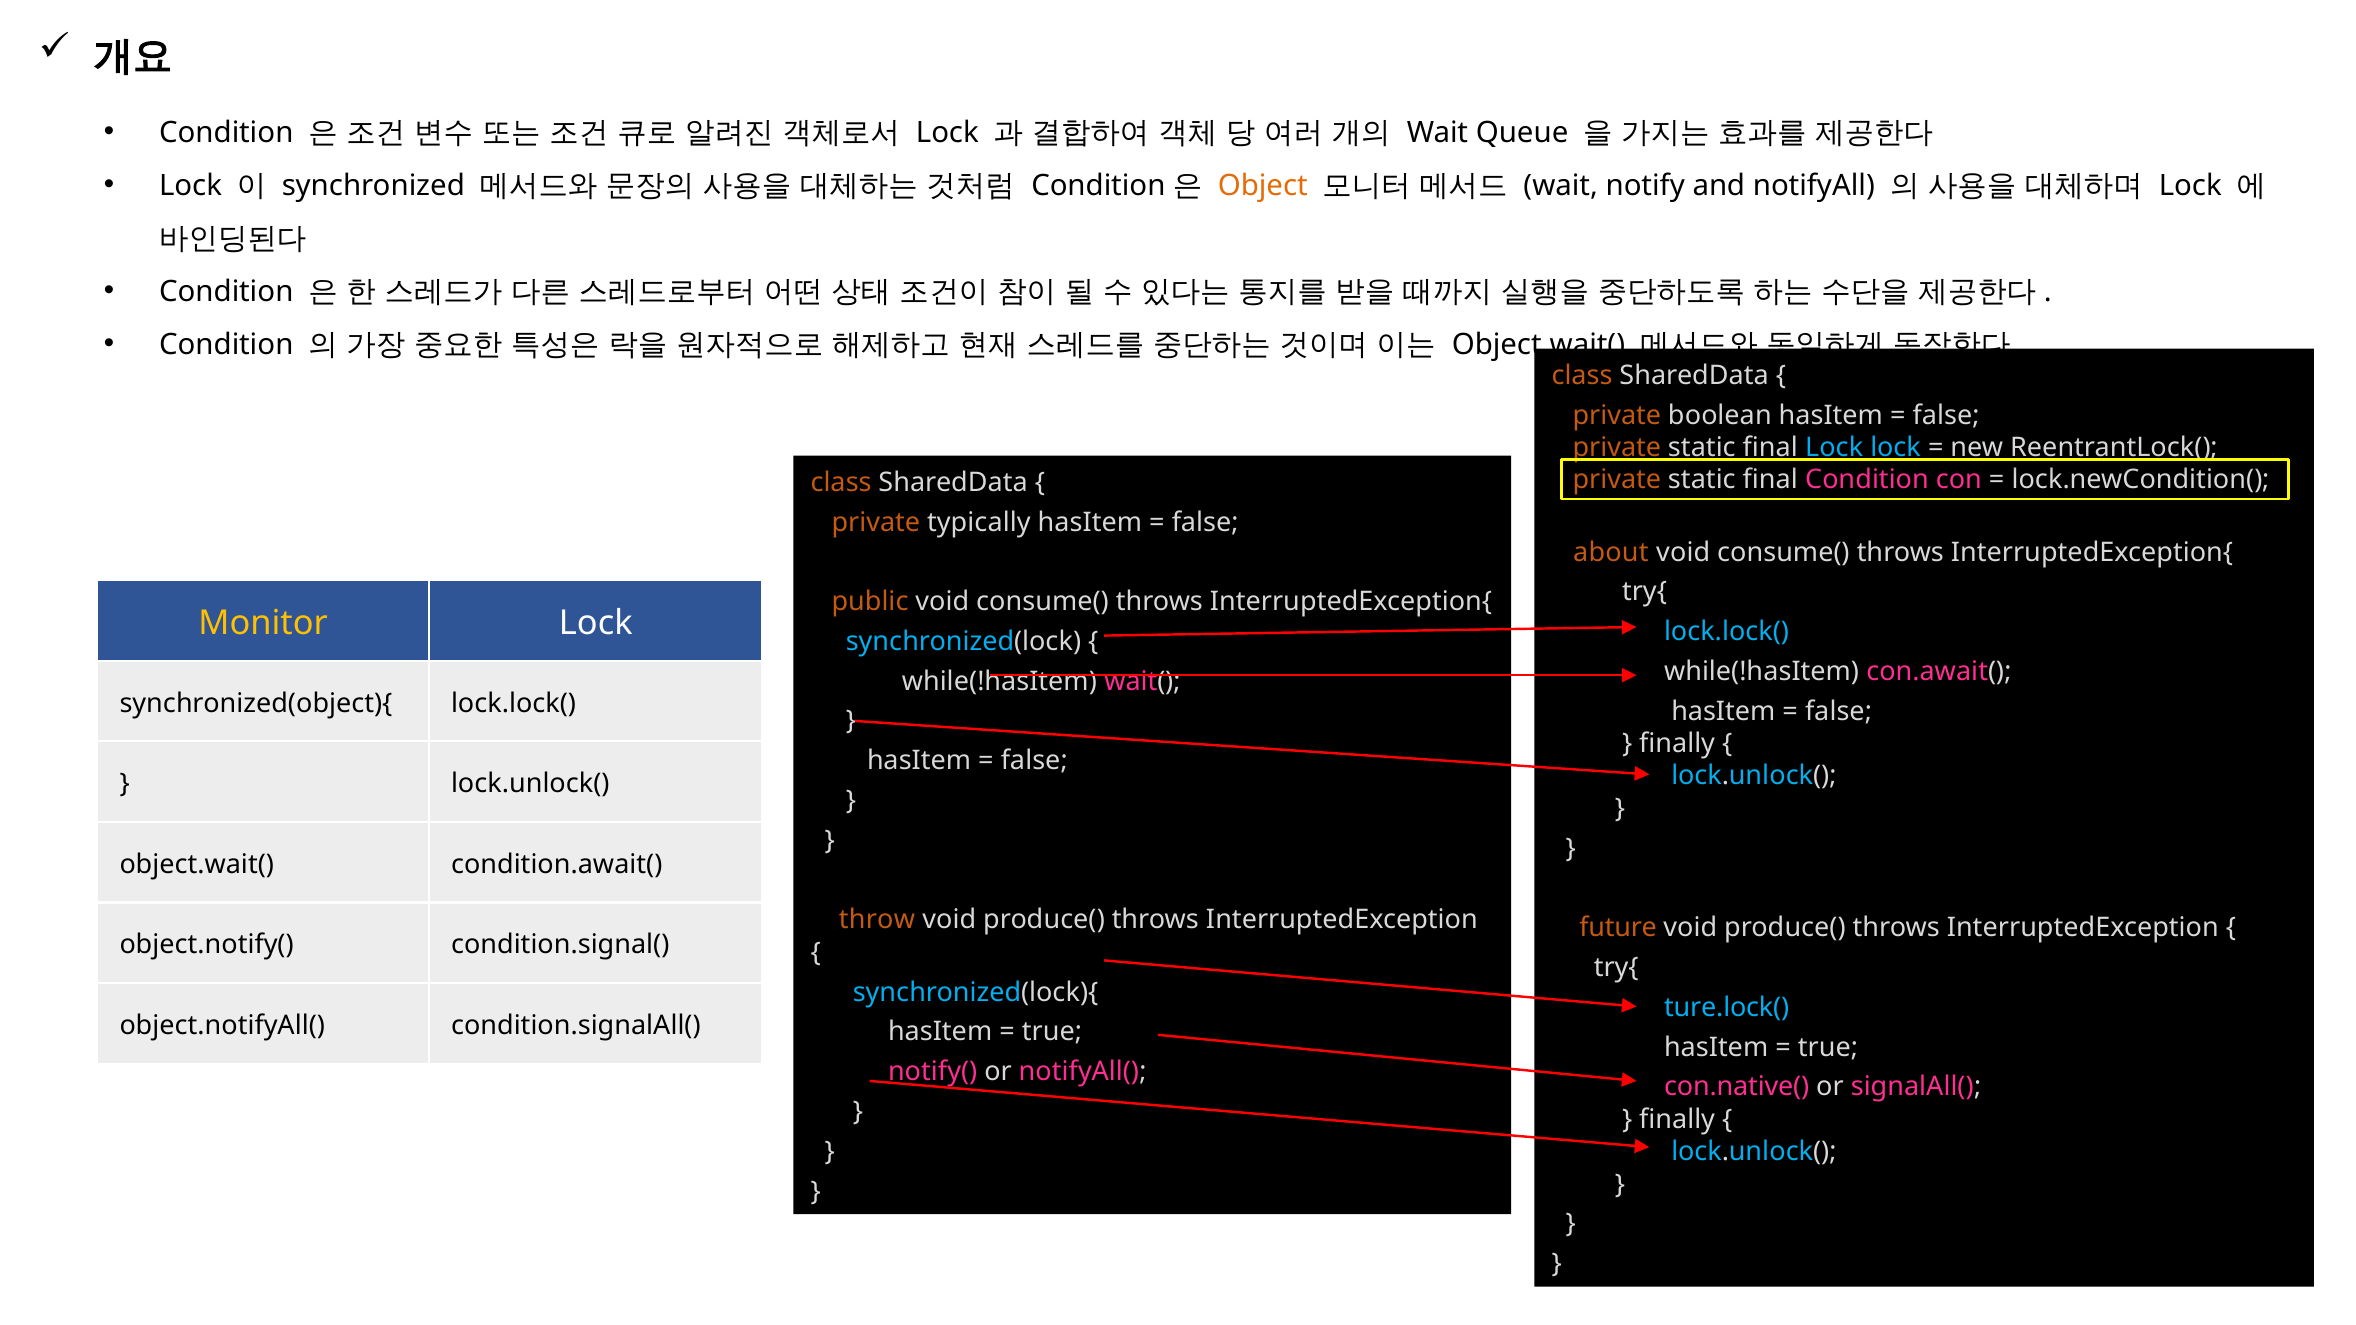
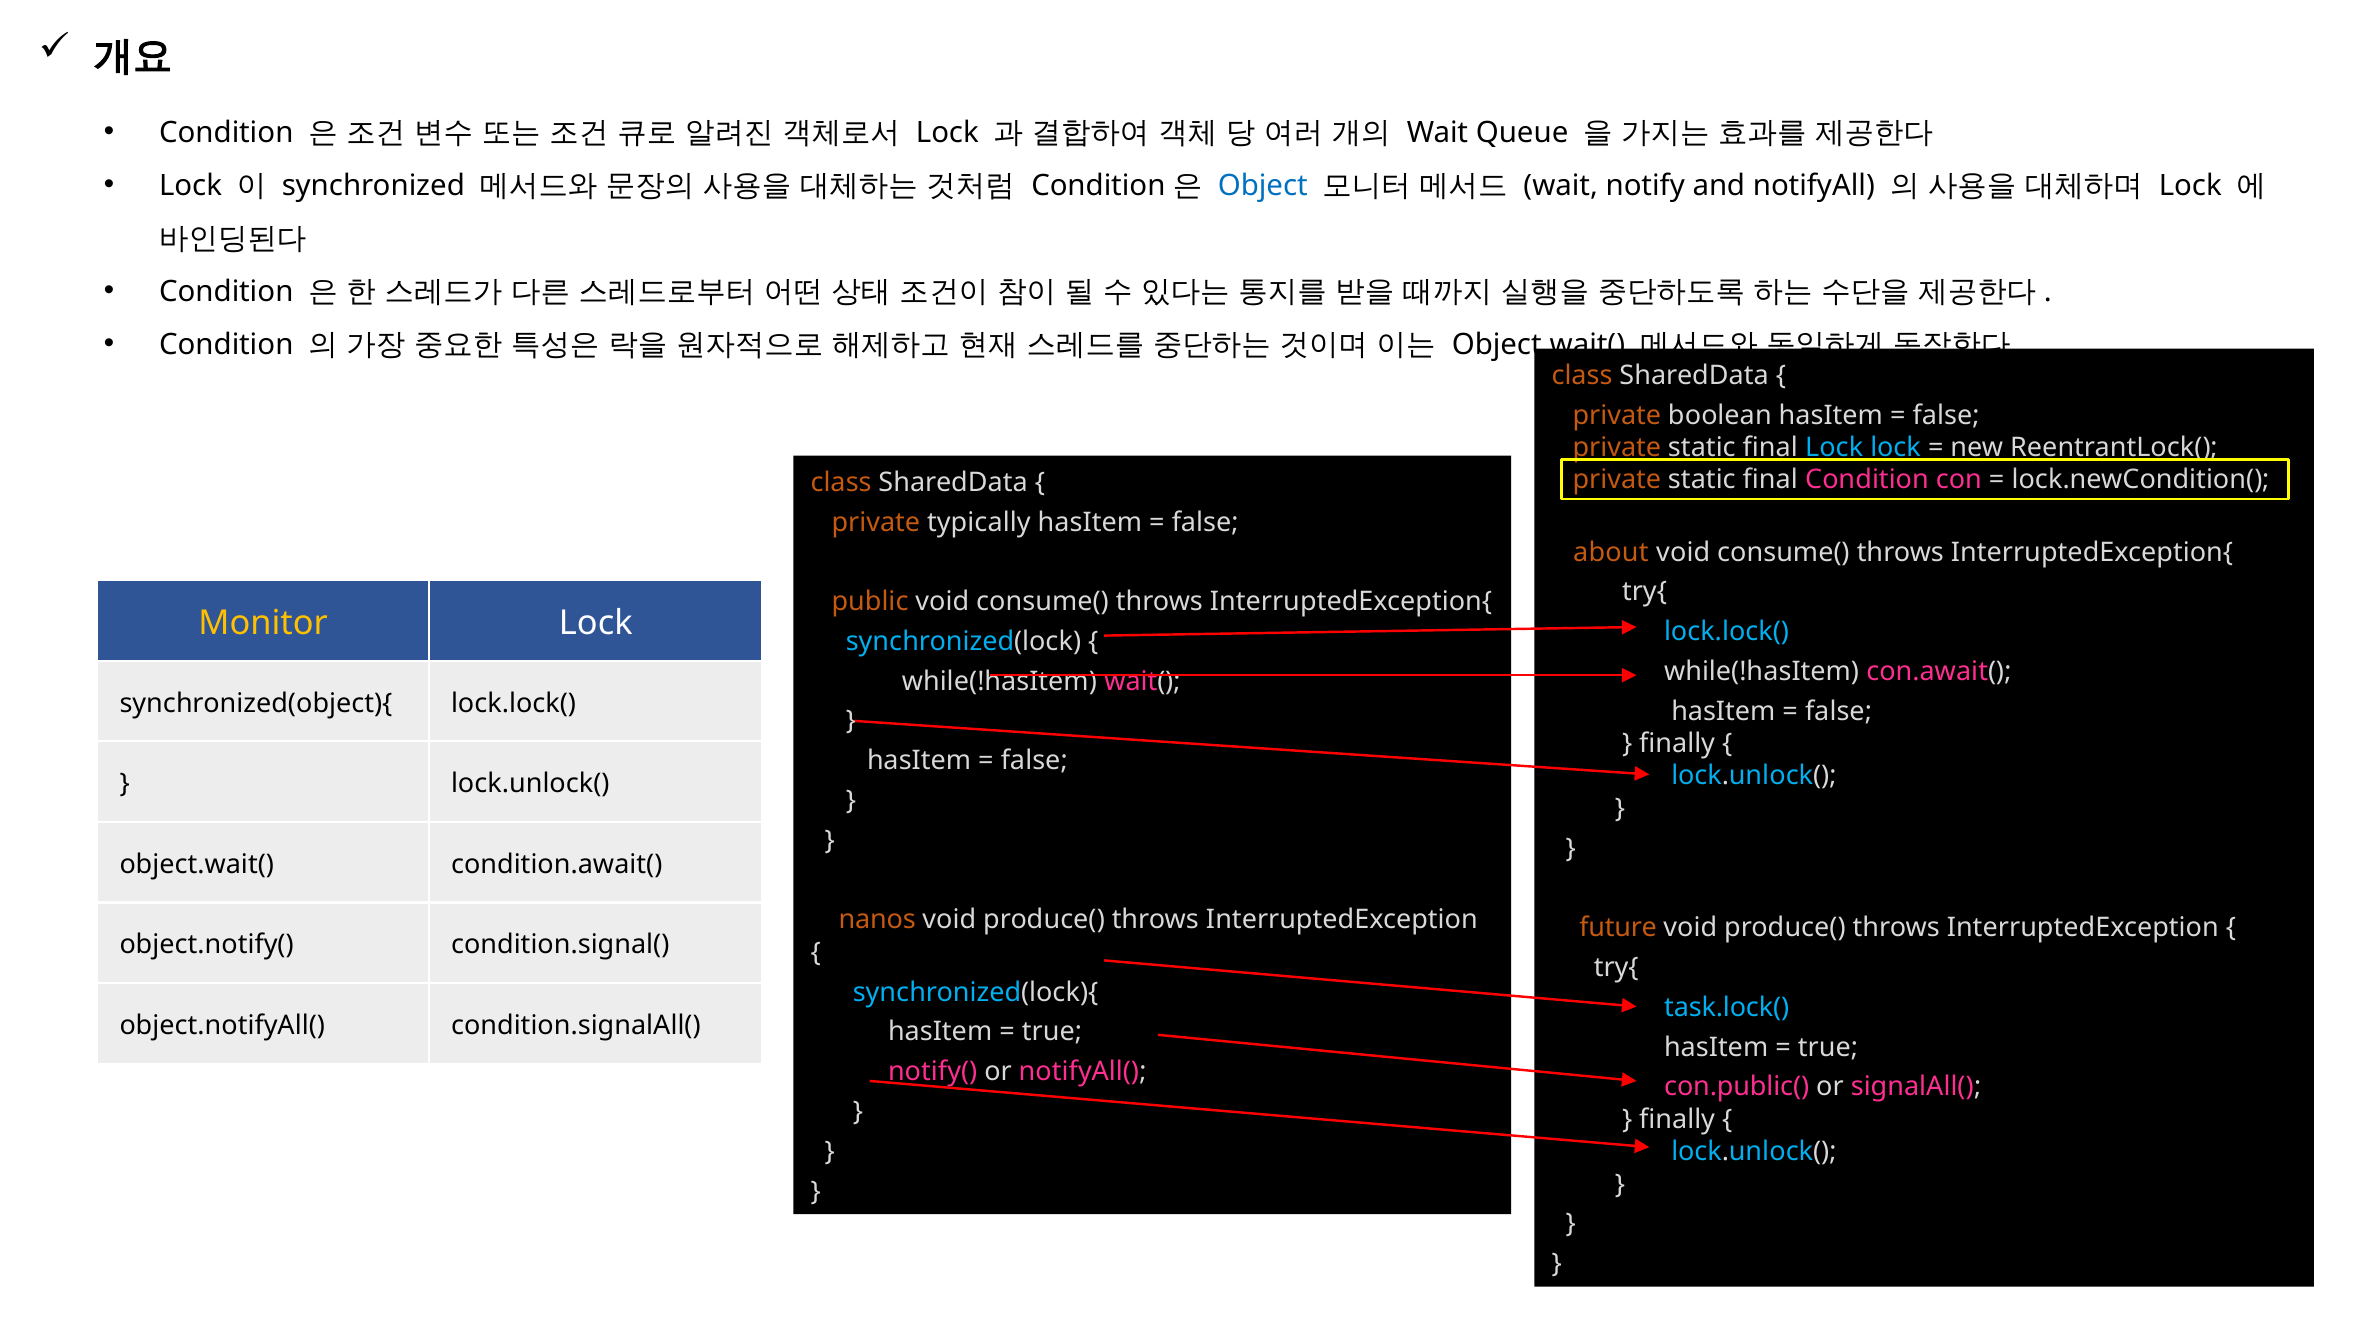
Object colour: orange -> blue
throw: throw -> nanos
ture.lock(: ture.lock( -> task.lock(
con.native(: con.native( -> con.public(
